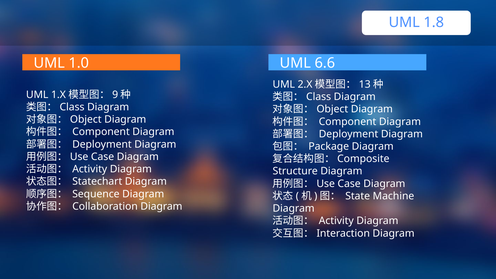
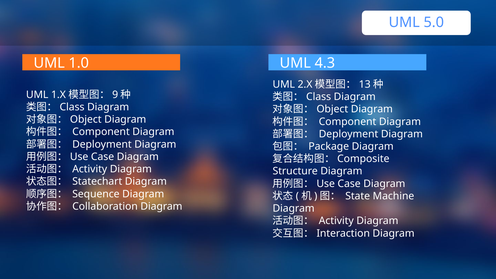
1.8: 1.8 -> 5.0
6.6: 6.6 -> 4.3
